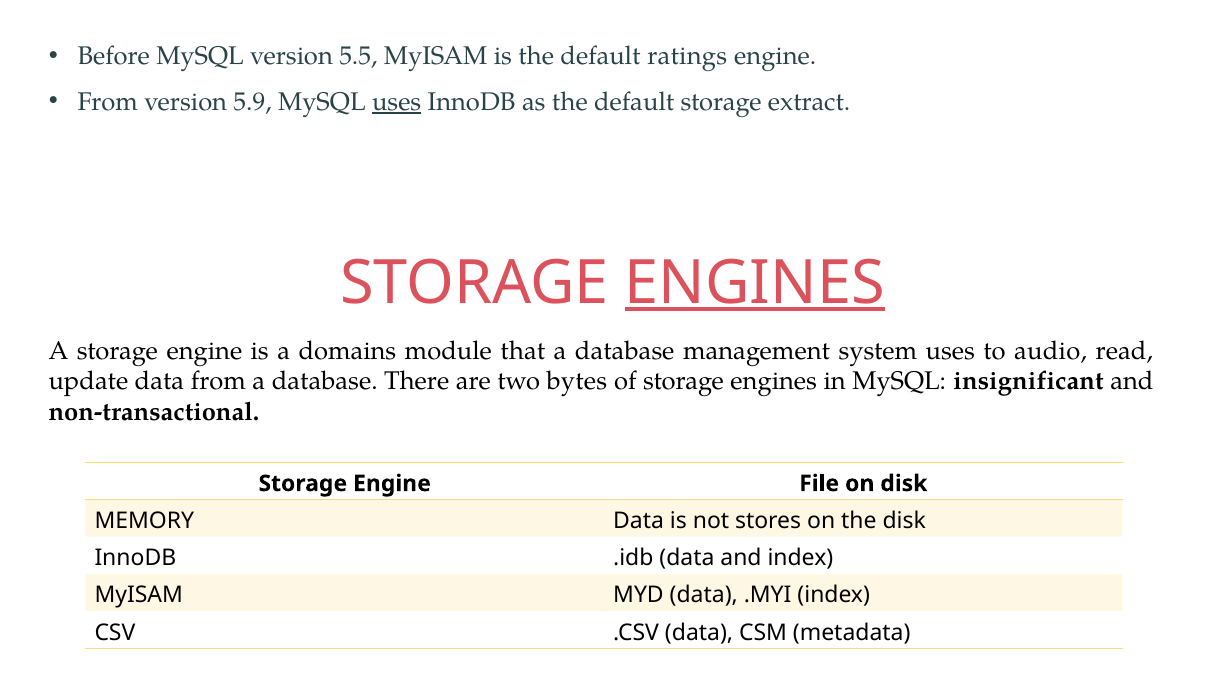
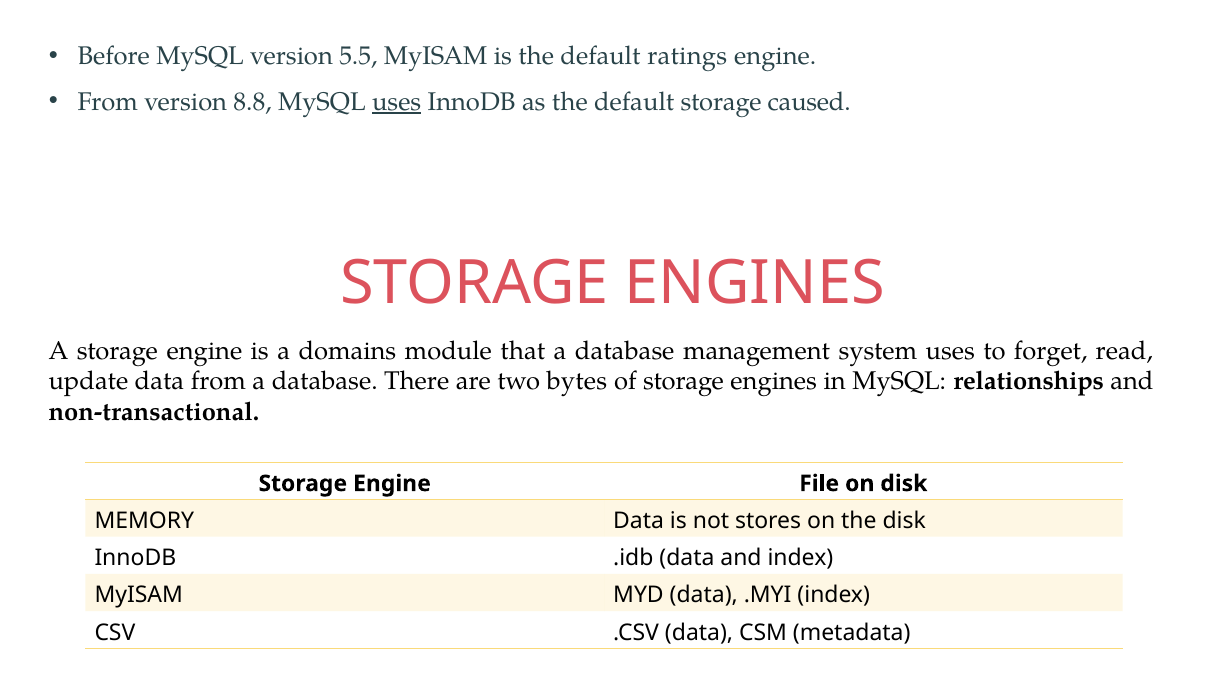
5.9: 5.9 -> 8.8
extract: extract -> caused
ENGINES at (755, 283) underline: present -> none
audio: audio -> forget
insignificant: insignificant -> relationships
